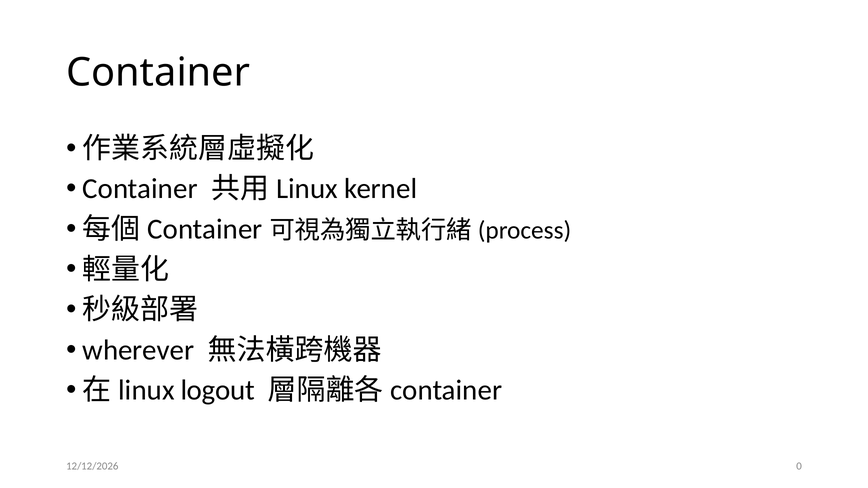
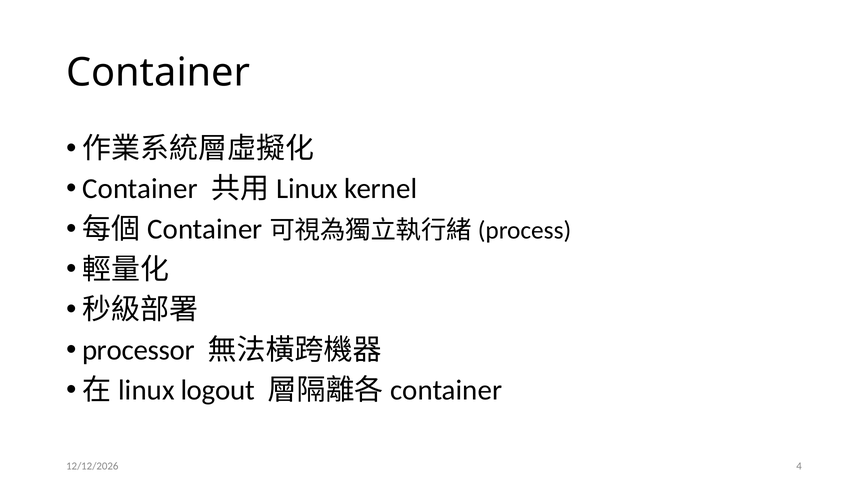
wherever: wherever -> processor
0: 0 -> 4
